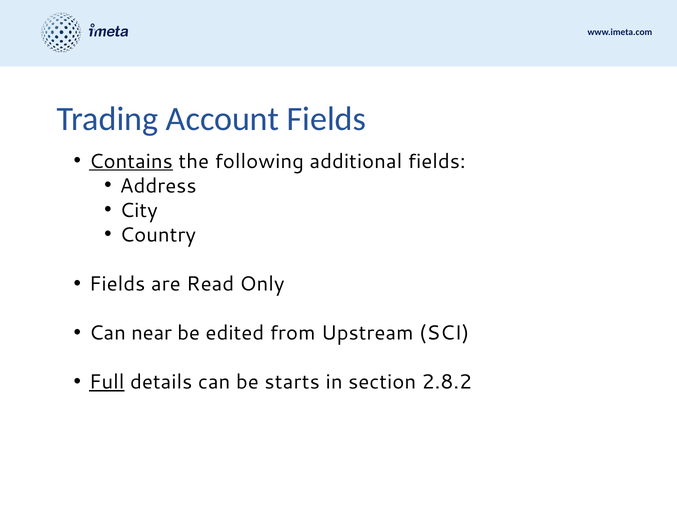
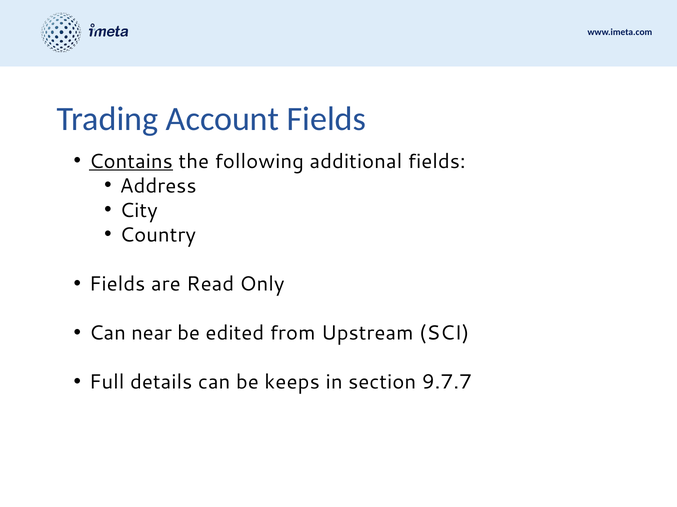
Full underline: present -> none
starts: starts -> keeps
2.8.2: 2.8.2 -> 9.7.7
